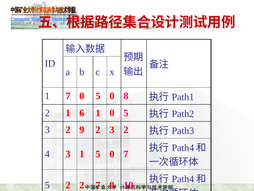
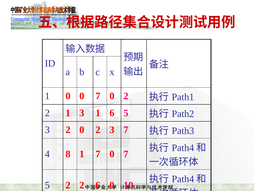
1 7: 7 -> 0
5 at (98, 96): 5 -> 7
8 at (126, 96): 8 -> 2
1 6: 6 -> 3
1 0: 0 -> 6
2 9: 9 -> 0
2 3 2: 2 -> 7
4 3: 3 -> 8
1 5: 5 -> 7
2 7: 7 -> 6
